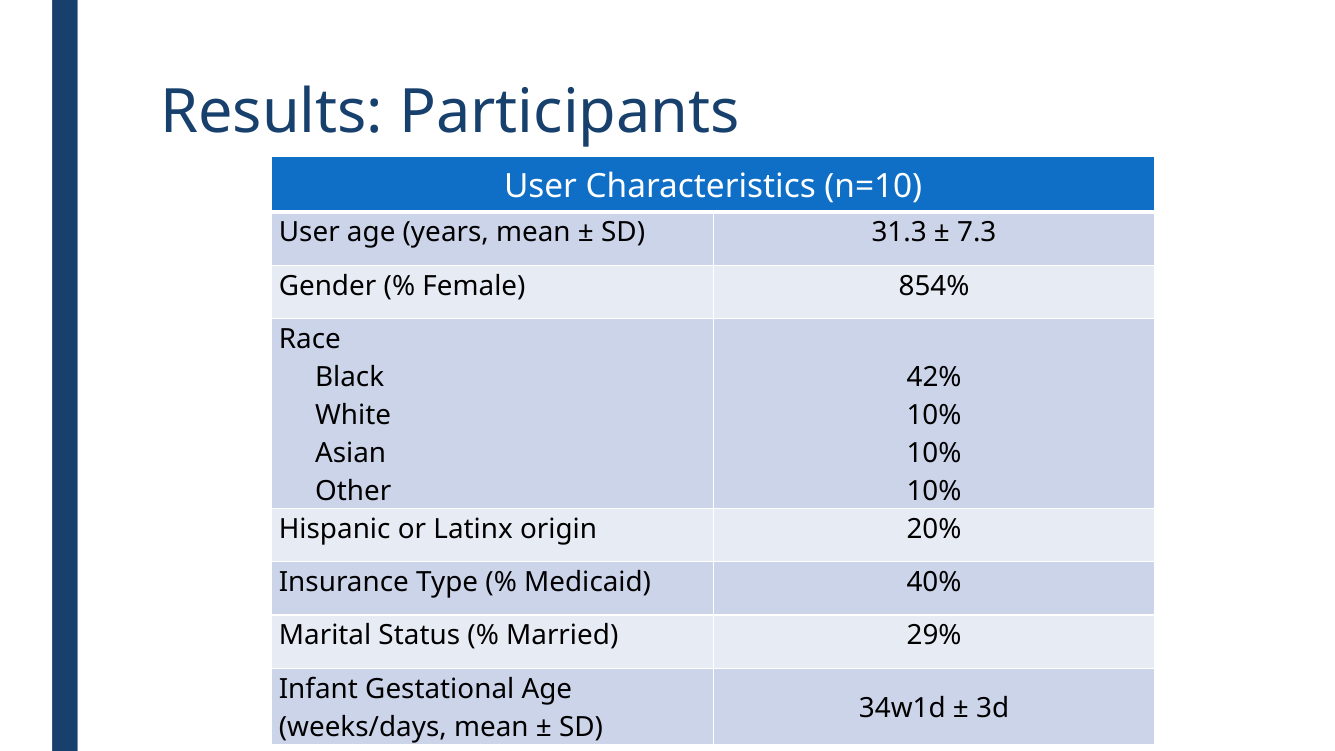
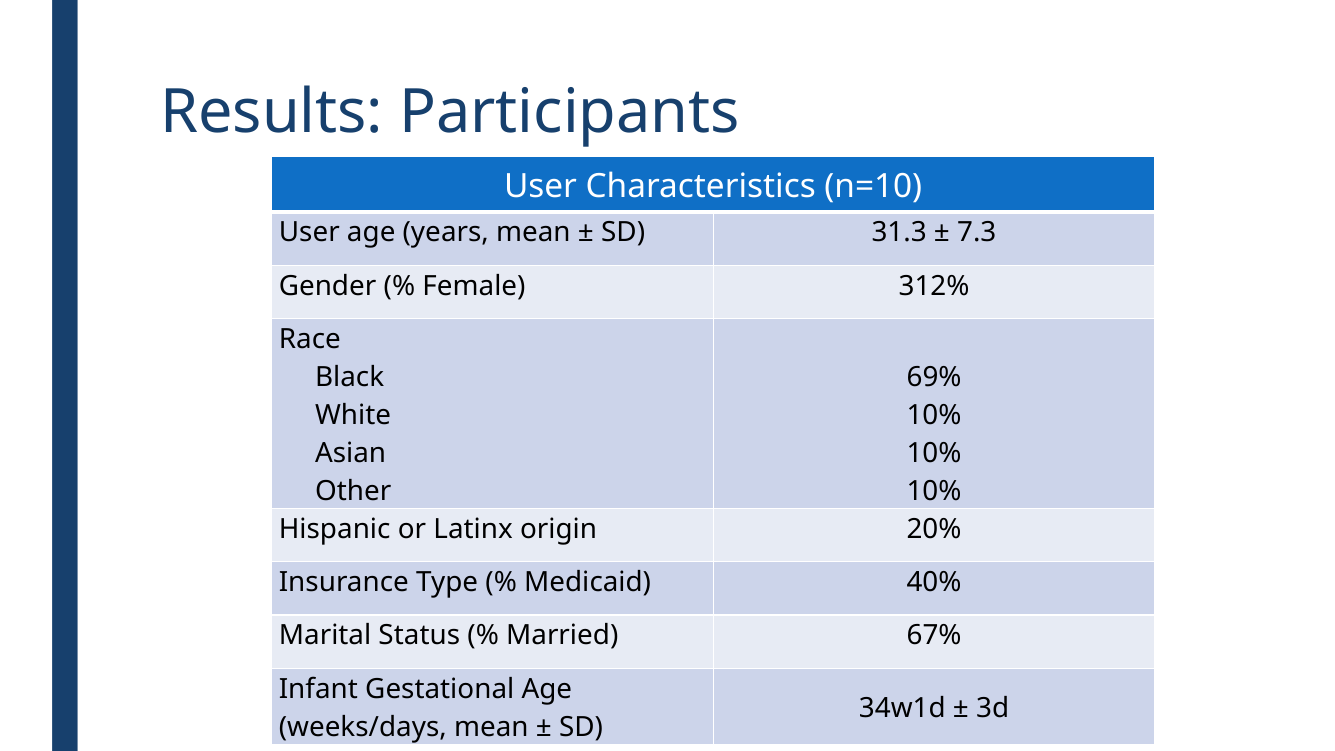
854%: 854% -> 312%
42%: 42% -> 69%
29%: 29% -> 67%
